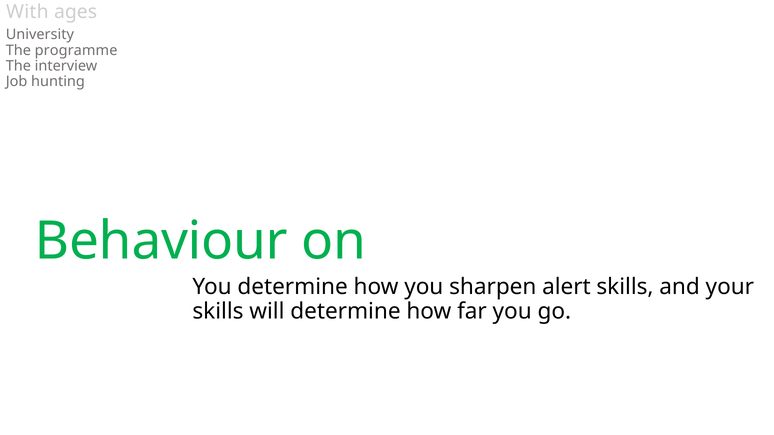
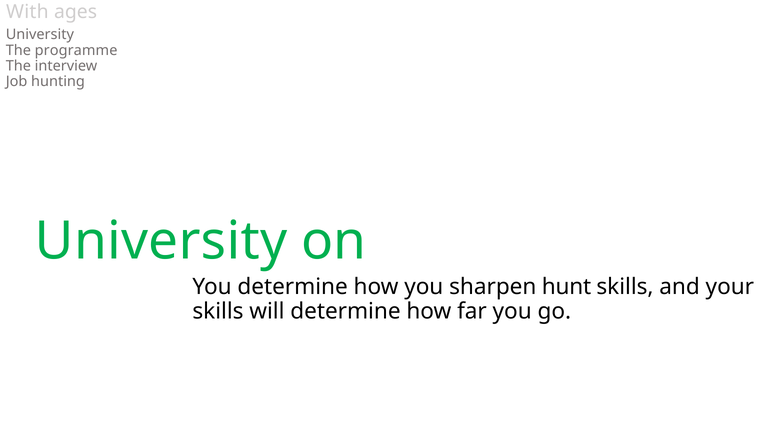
Behaviour at (161, 242): Behaviour -> University
alert: alert -> hunt
